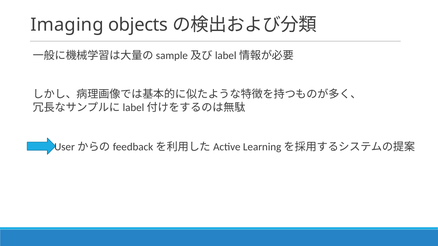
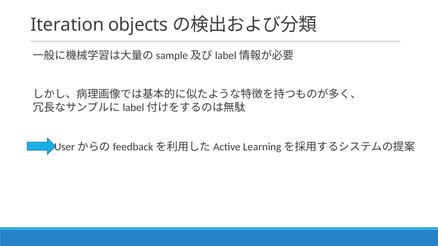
Imaging: Imaging -> Iteration
